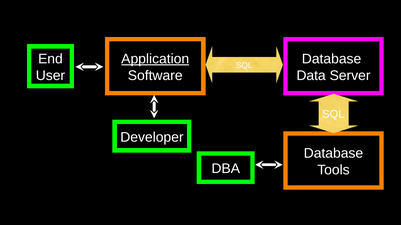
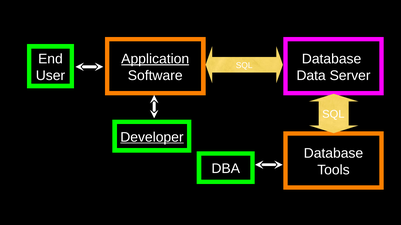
Developer underline: none -> present
